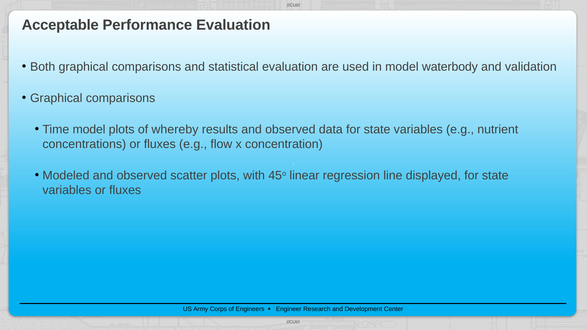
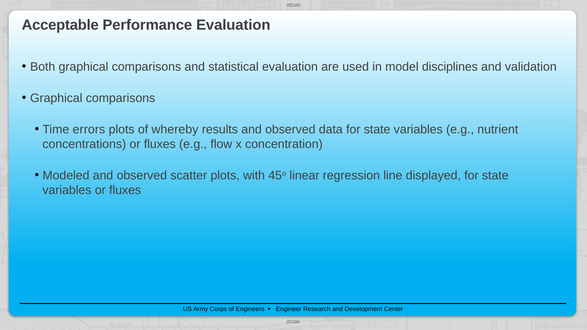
waterbody: waterbody -> disciplines
Time model: model -> errors
